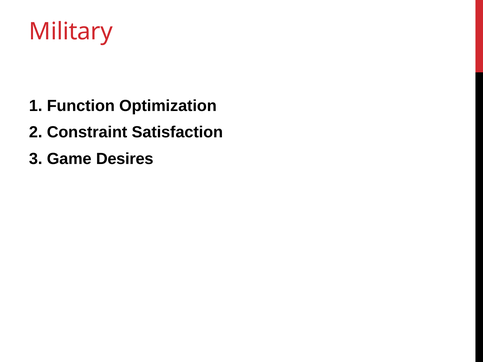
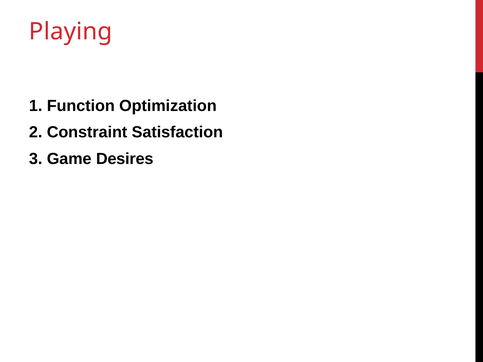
Military: Military -> Playing
